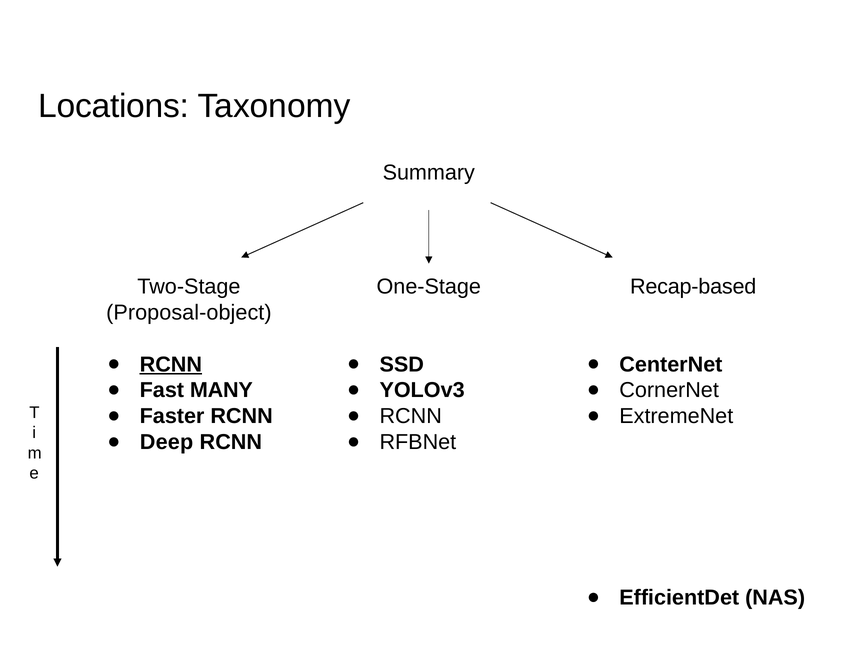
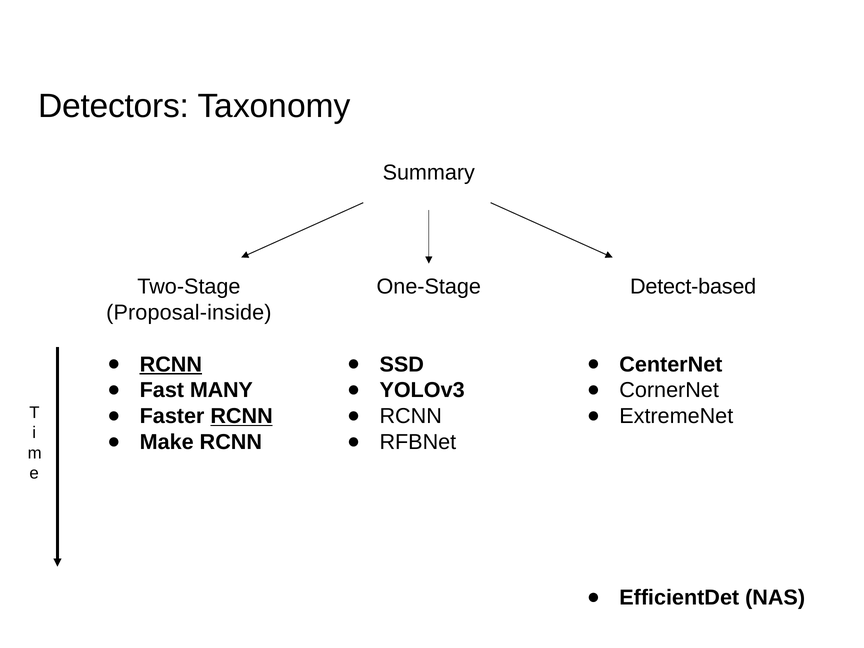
Locations: Locations -> Detectors
Recap-based: Recap-based -> Detect-based
Proposal-object: Proposal-object -> Proposal-inside
RCNN at (242, 416) underline: none -> present
Deep: Deep -> Make
